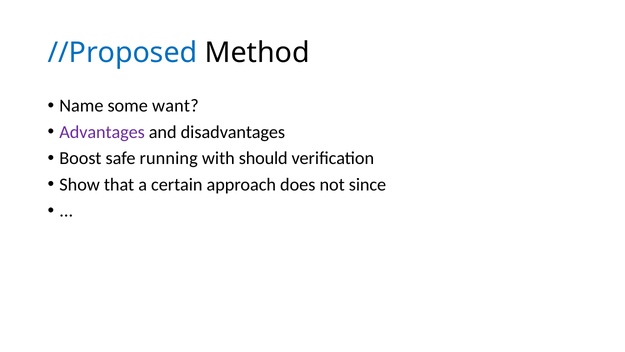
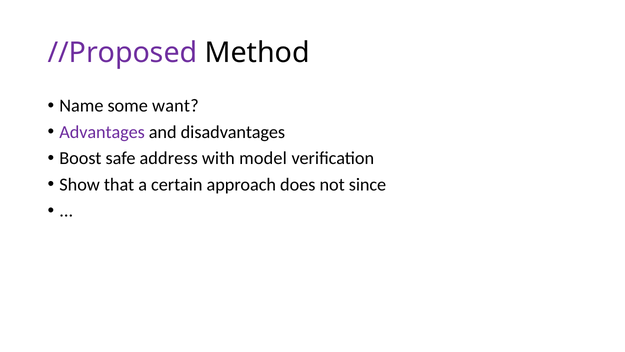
//Proposed colour: blue -> purple
running: running -> address
should: should -> model
